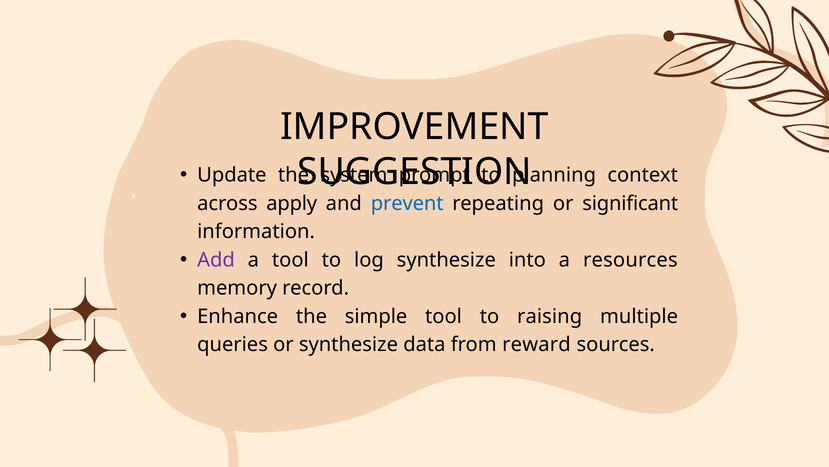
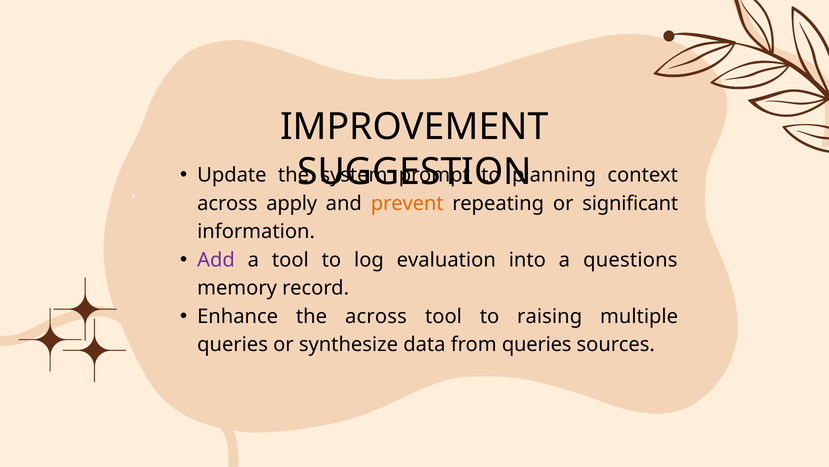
prevent colour: blue -> orange
log synthesize: synthesize -> evaluation
resources: resources -> questions
the simple: simple -> across
from reward: reward -> queries
